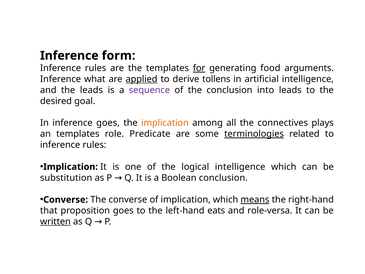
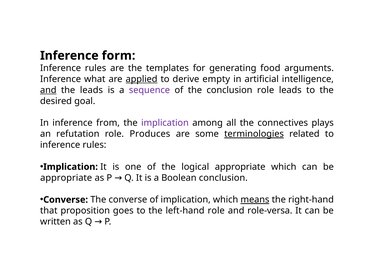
for underline: present -> none
tollens: tollens -> empty
and at (48, 90) underline: none -> present
conclusion into: into -> role
inference goes: goes -> from
implication at (165, 123) colour: orange -> purple
an templates: templates -> refutation
Predicate: Predicate -> Produces
logical intelligence: intelligence -> appropriate
substitution at (66, 178): substitution -> appropriate
left-hand eats: eats -> role
written underline: present -> none
